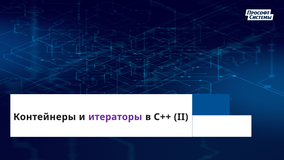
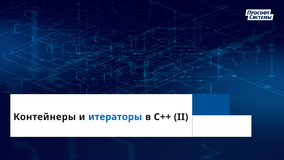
итераторы colour: purple -> blue
